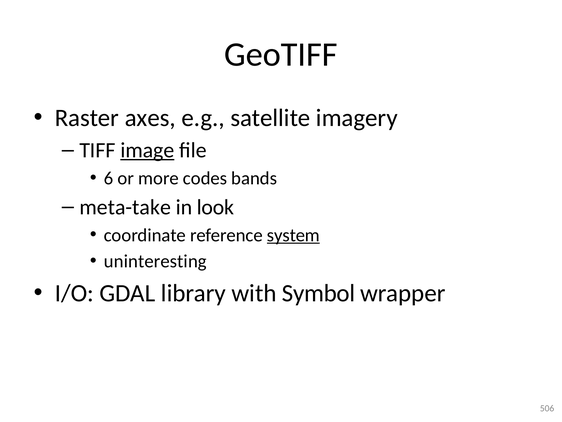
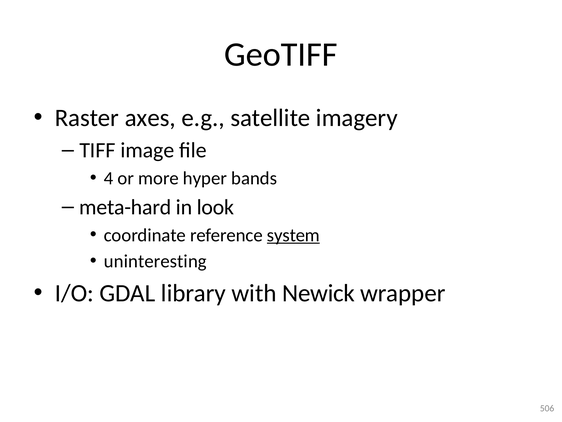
image underline: present -> none
6: 6 -> 4
codes: codes -> hyper
meta-take: meta-take -> meta-hard
Symbol: Symbol -> Newick
